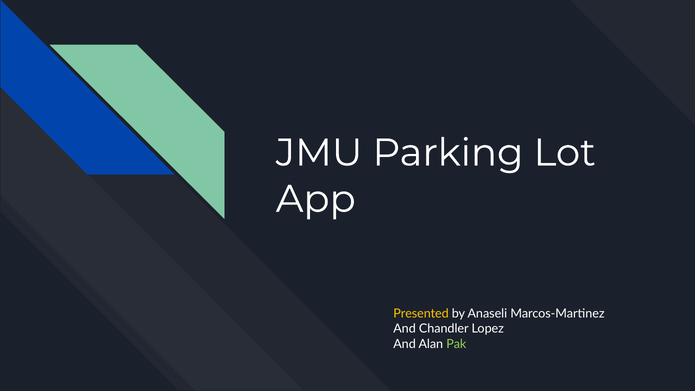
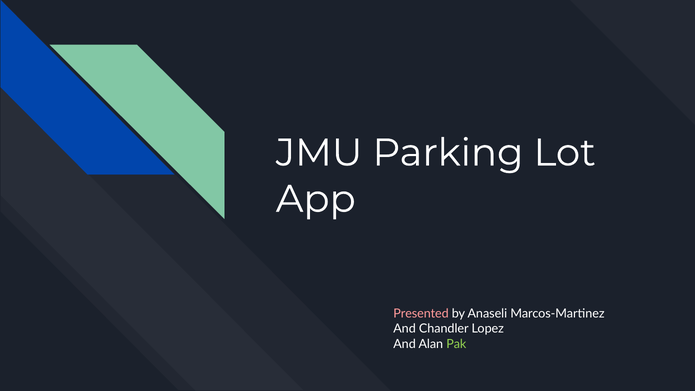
Presented colour: yellow -> pink
